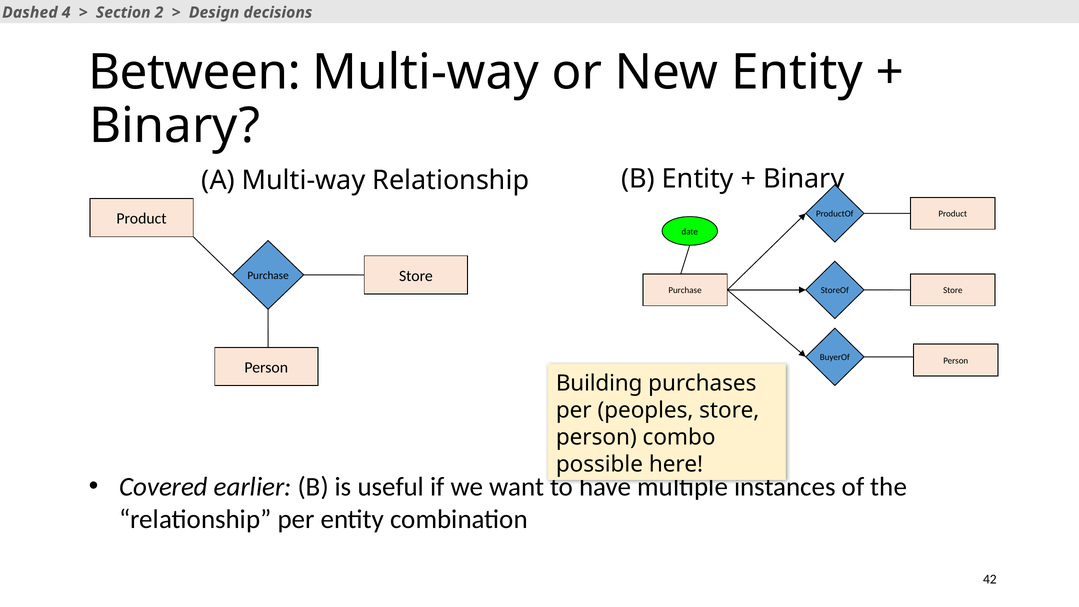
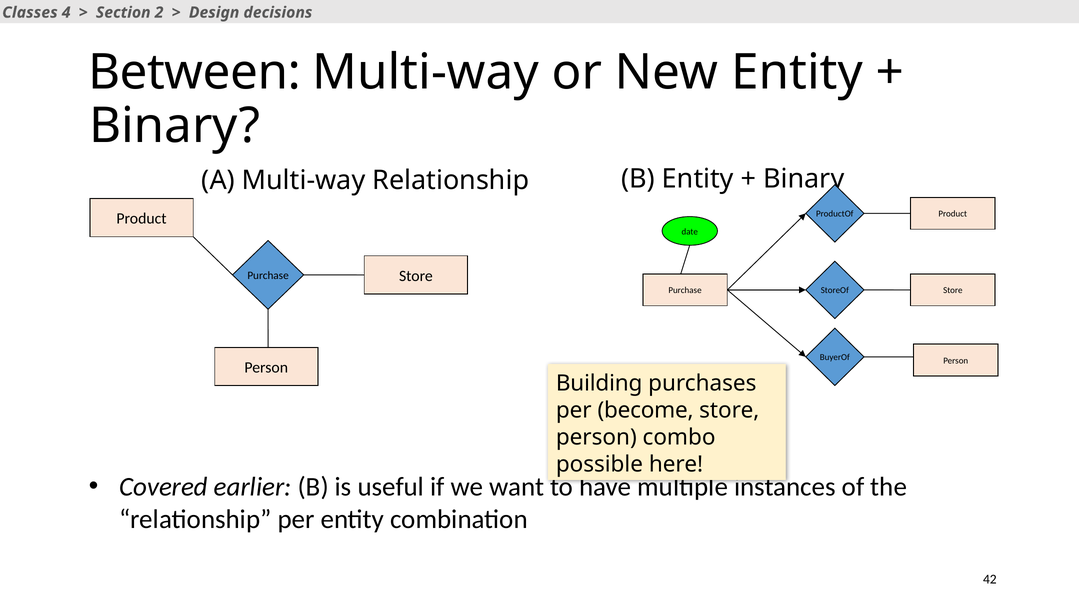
Dashed: Dashed -> Classes
peoples: peoples -> become
